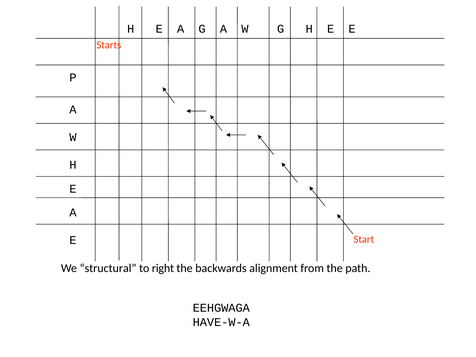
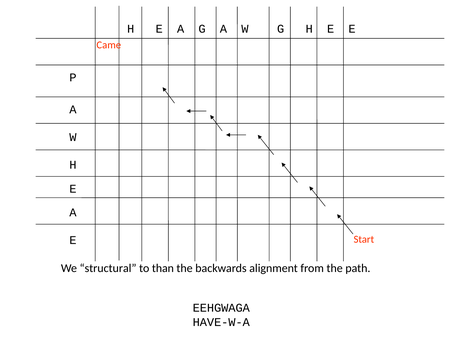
Starts: Starts -> Came
right: right -> than
